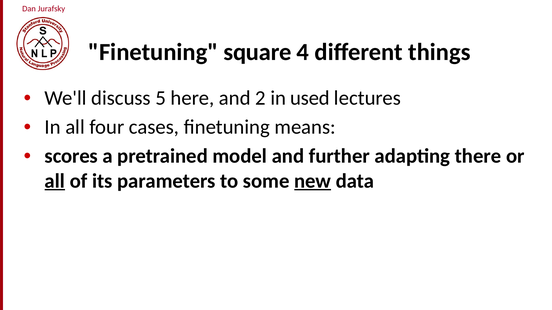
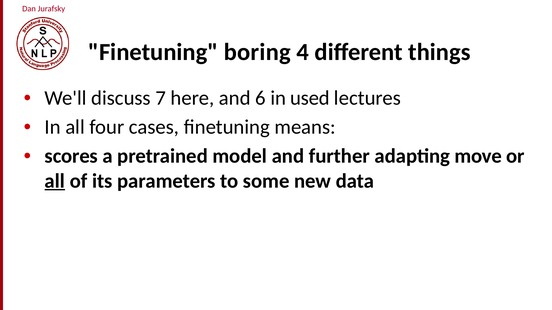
square: square -> boring
5: 5 -> 7
2: 2 -> 6
there: there -> move
new underline: present -> none
